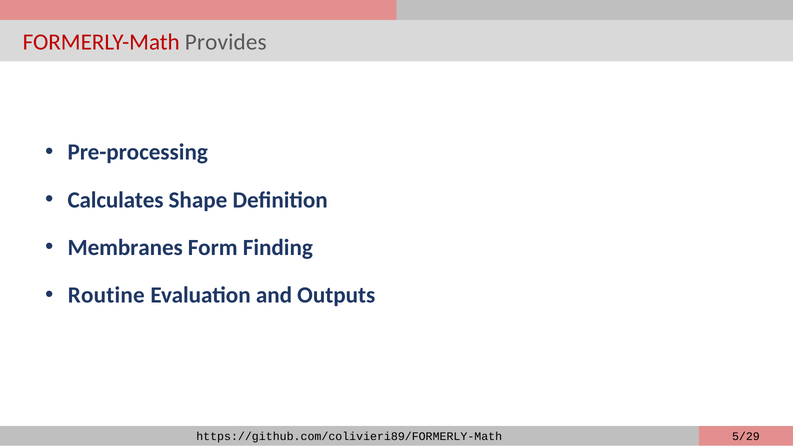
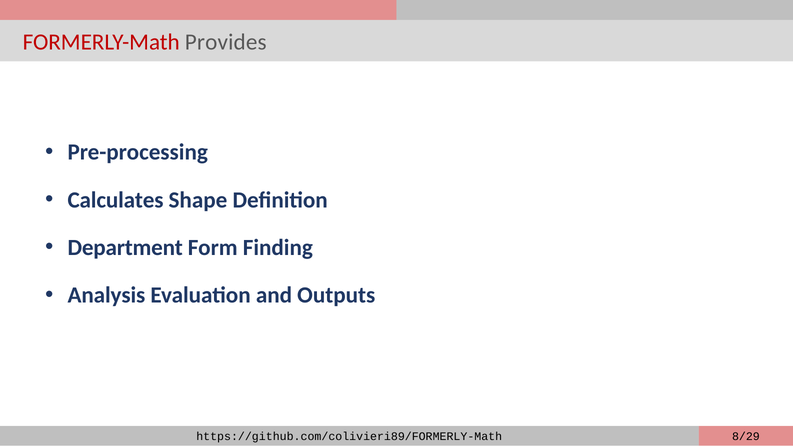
Membranes: Membranes -> Department
Routine: Routine -> Analysis
5/29: 5/29 -> 8/29
